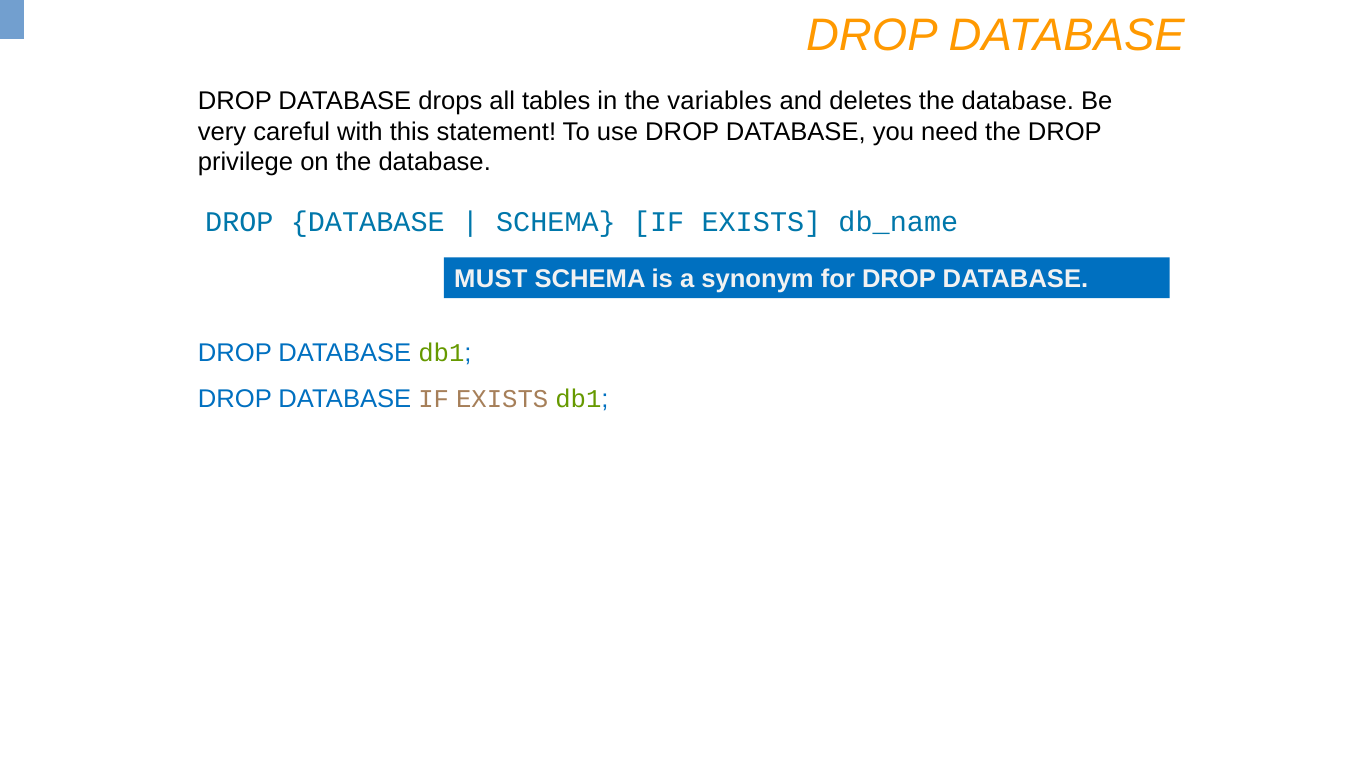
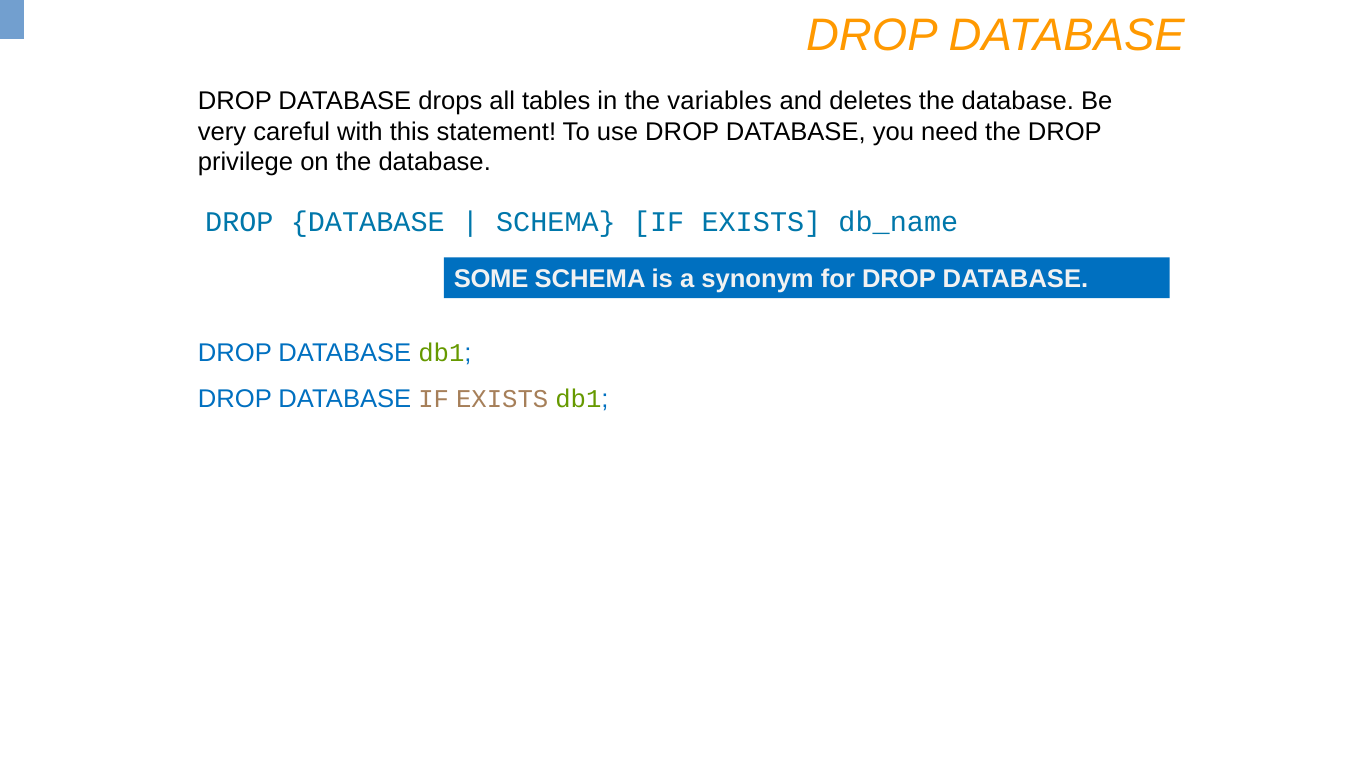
MUST: MUST -> SOME
